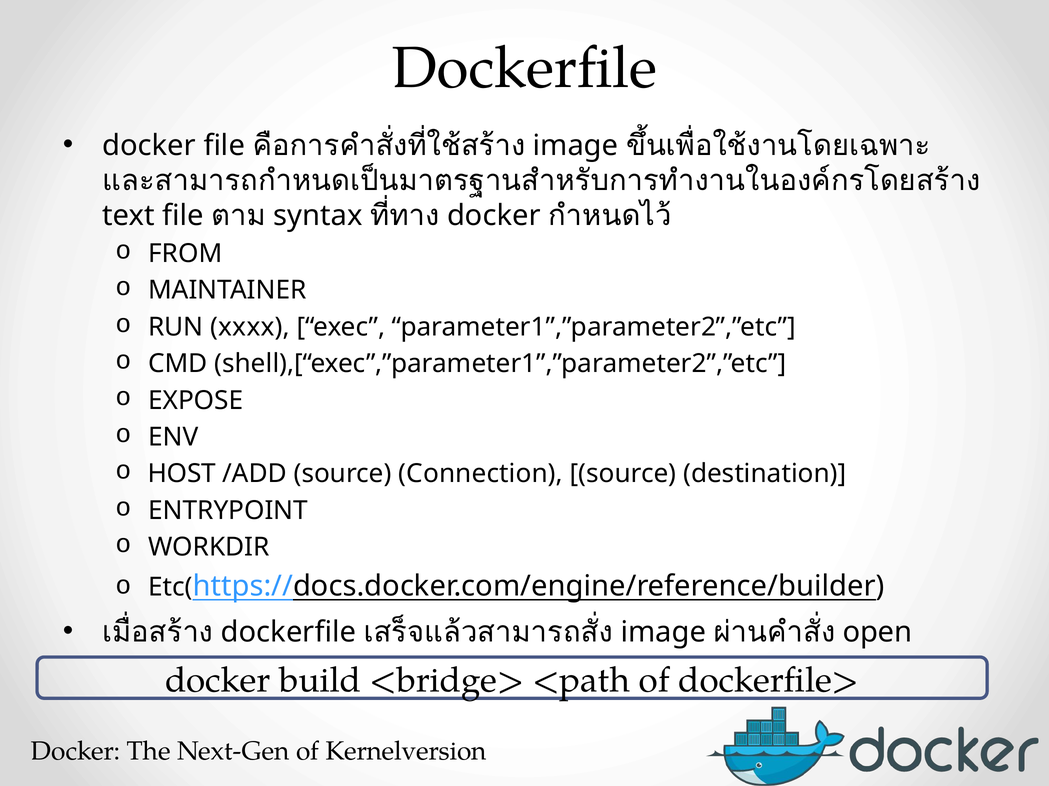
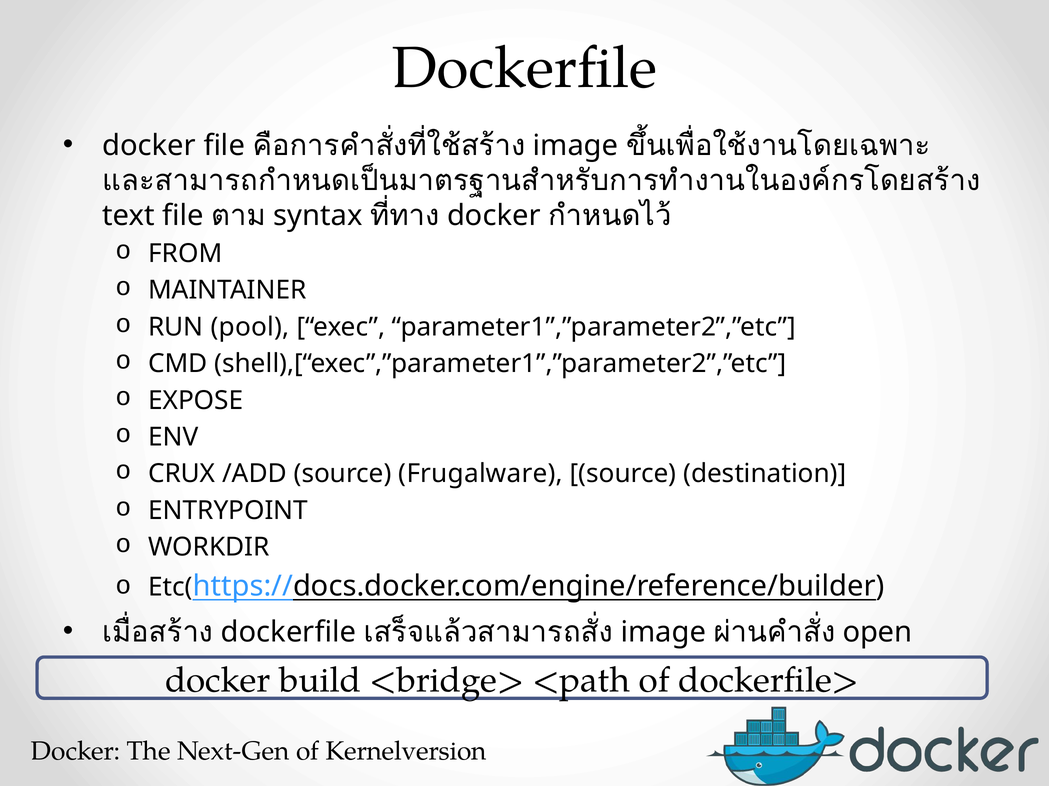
xxxx: xxxx -> pool
HOST: HOST -> CRUX
Connection: Connection -> Frugalware
